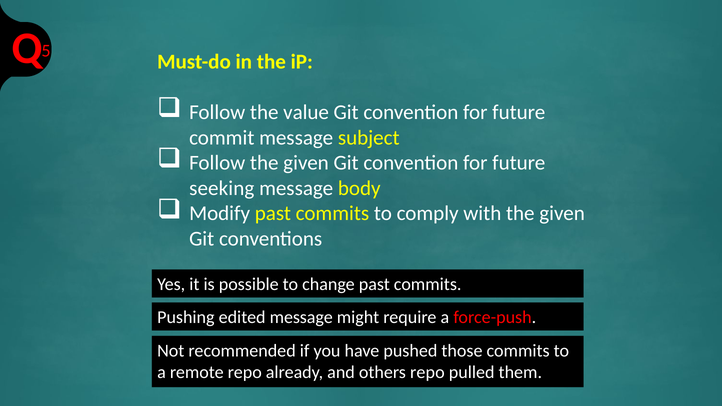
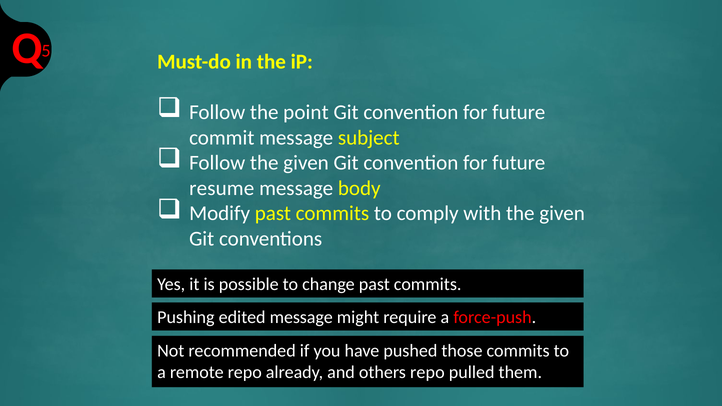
value: value -> point
seeking: seeking -> resume
